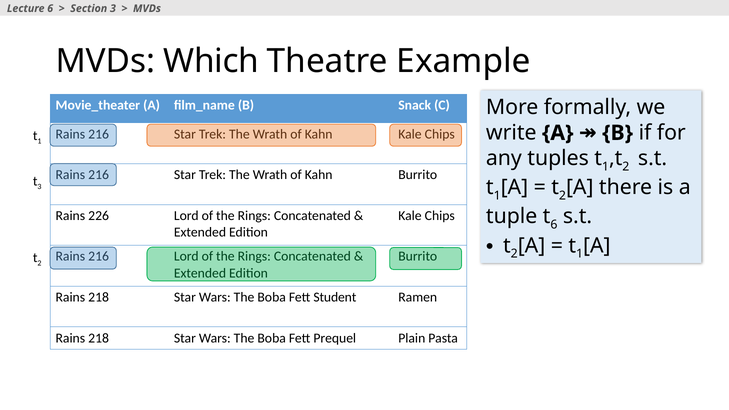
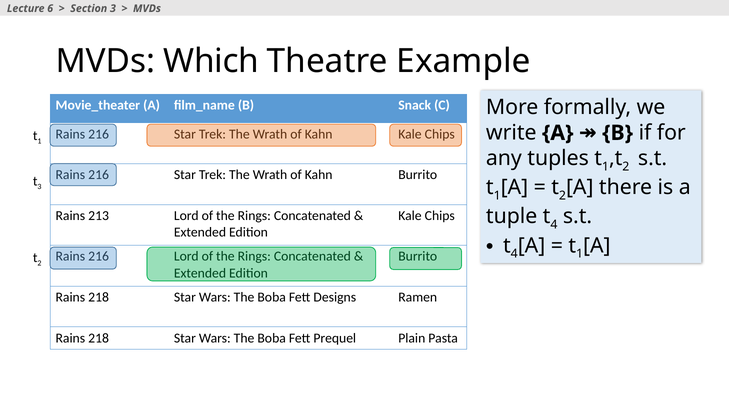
226: 226 -> 213
6 at (554, 225): 6 -> 4
2 at (514, 254): 2 -> 4
Student: Student -> Designs
